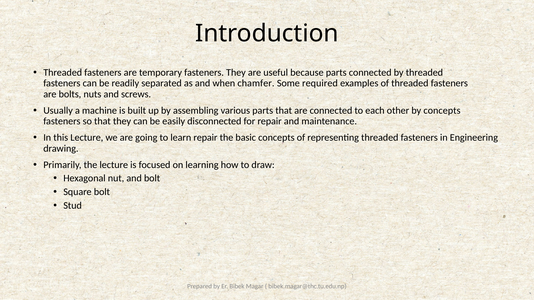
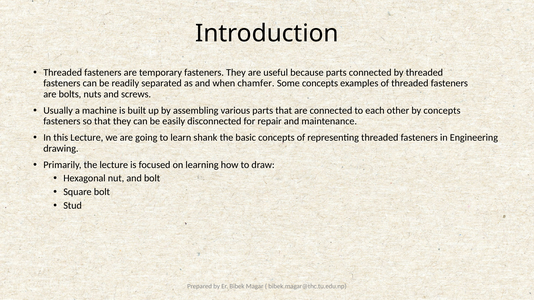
Some required: required -> concepts
learn repair: repair -> shank
